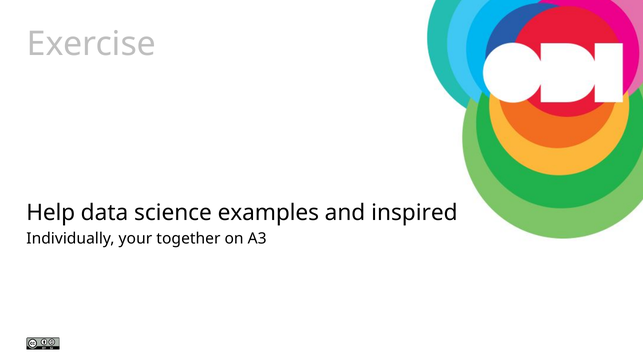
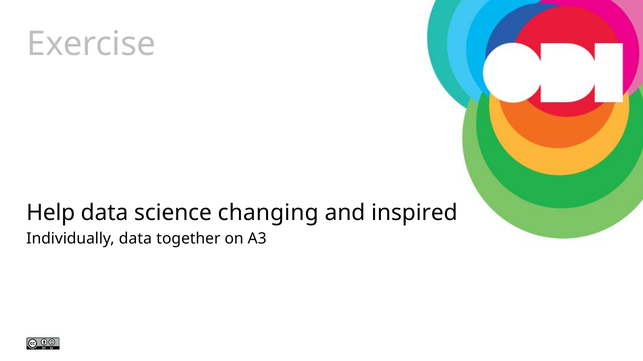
examples: examples -> changing
Individually your: your -> data
